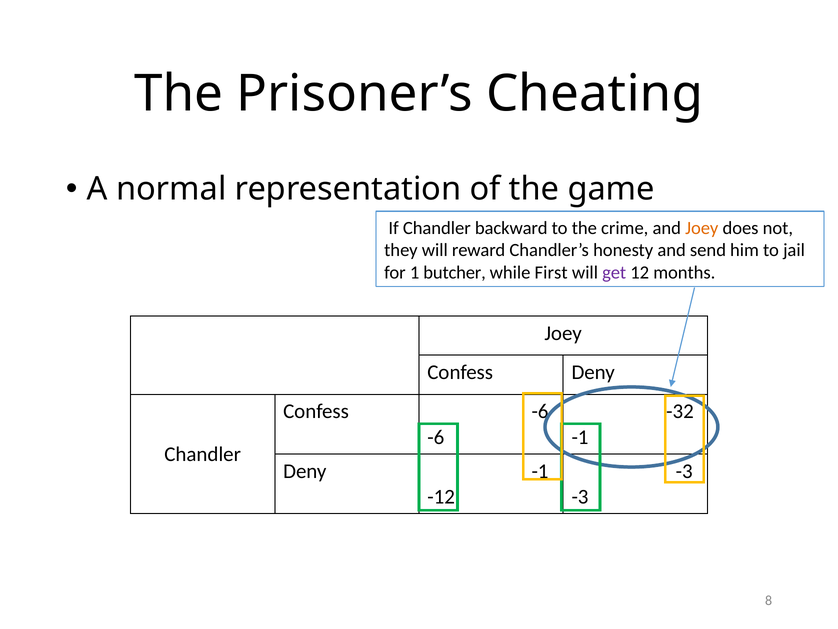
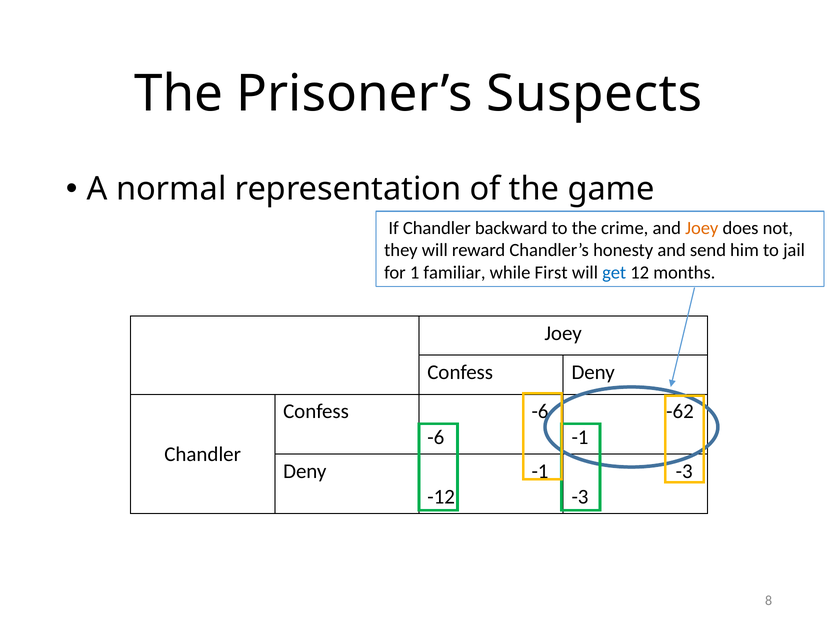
Cheating: Cheating -> Suspects
butcher: butcher -> familiar
get colour: purple -> blue
-32: -32 -> -62
